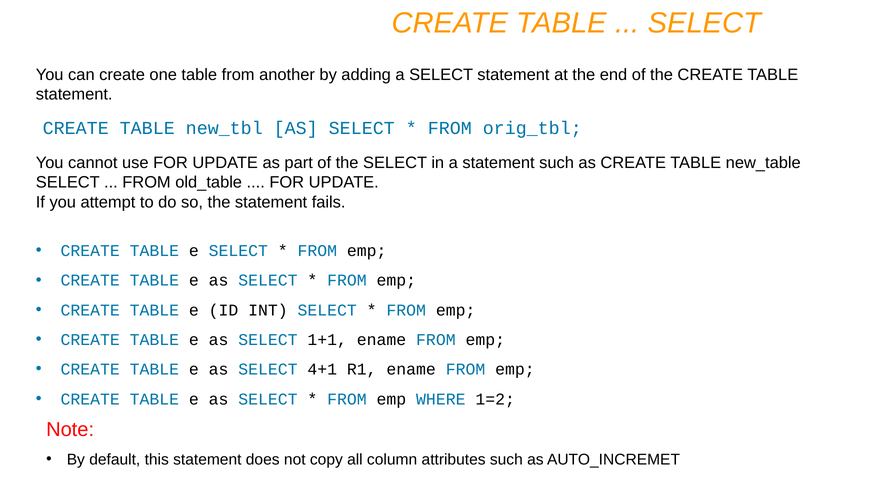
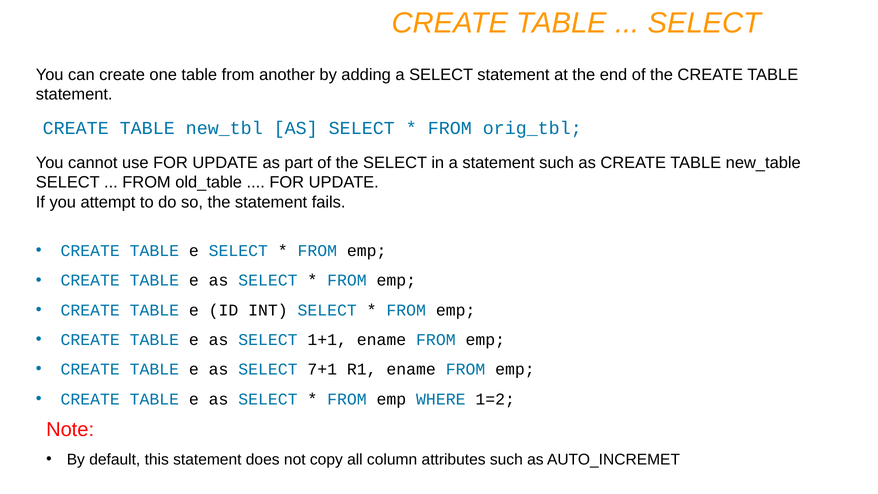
4+1: 4+1 -> 7+1
